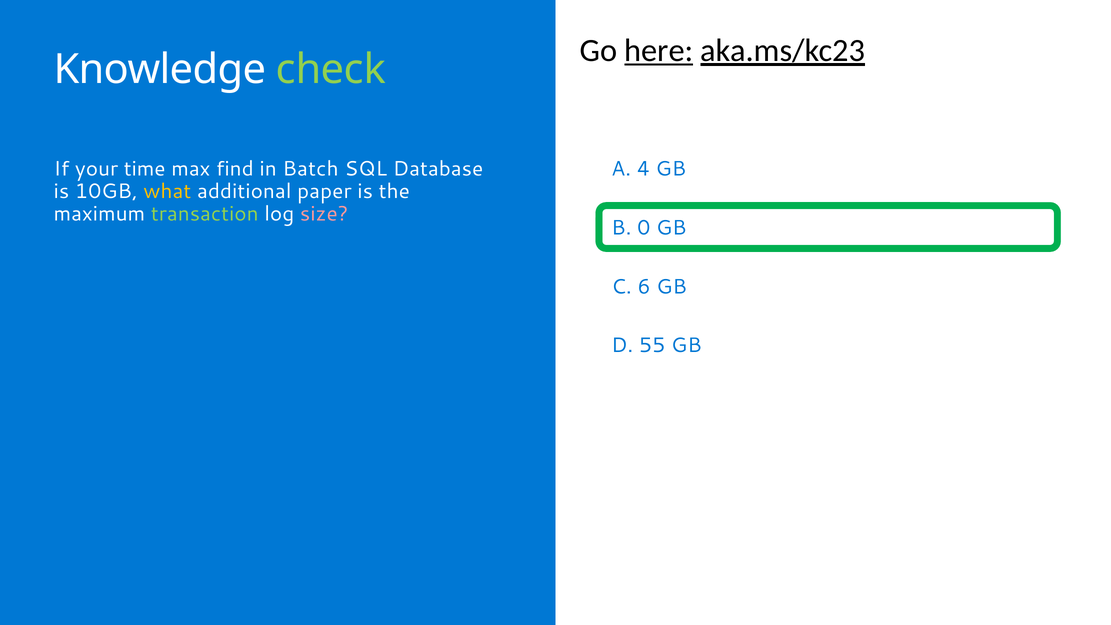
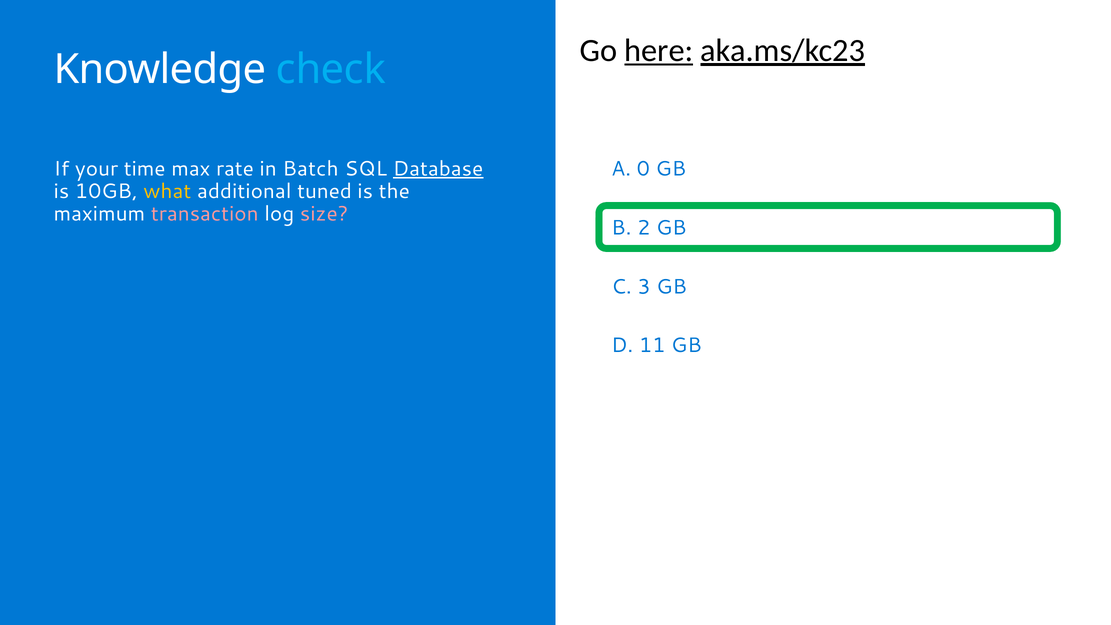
check colour: light green -> light blue
find: find -> rate
Database underline: none -> present
4: 4 -> 0
paper: paper -> tuned
transaction colour: light green -> pink
0: 0 -> 2
6: 6 -> 3
55: 55 -> 11
